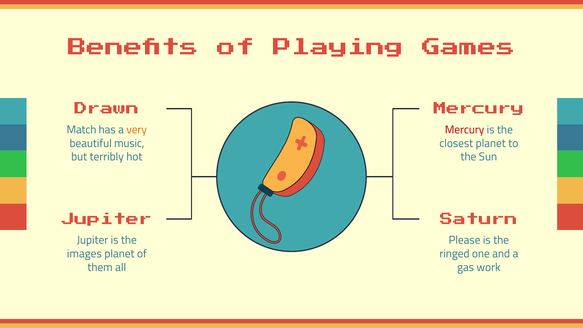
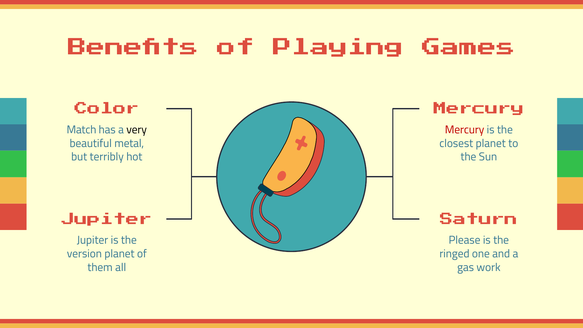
Drawn: Drawn -> Color
very colour: orange -> black
music: music -> metal
images: images -> version
